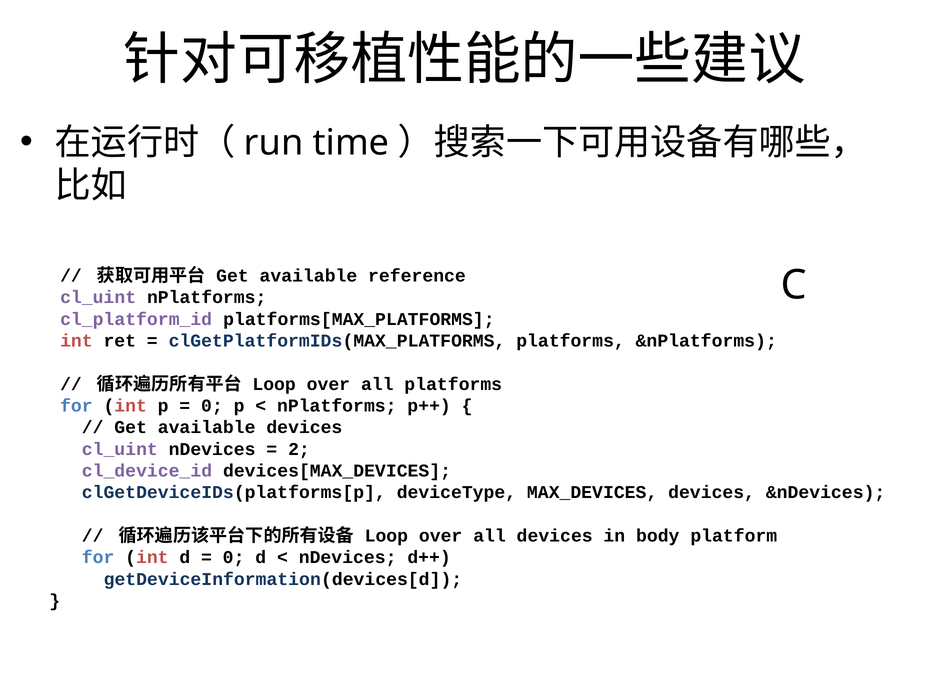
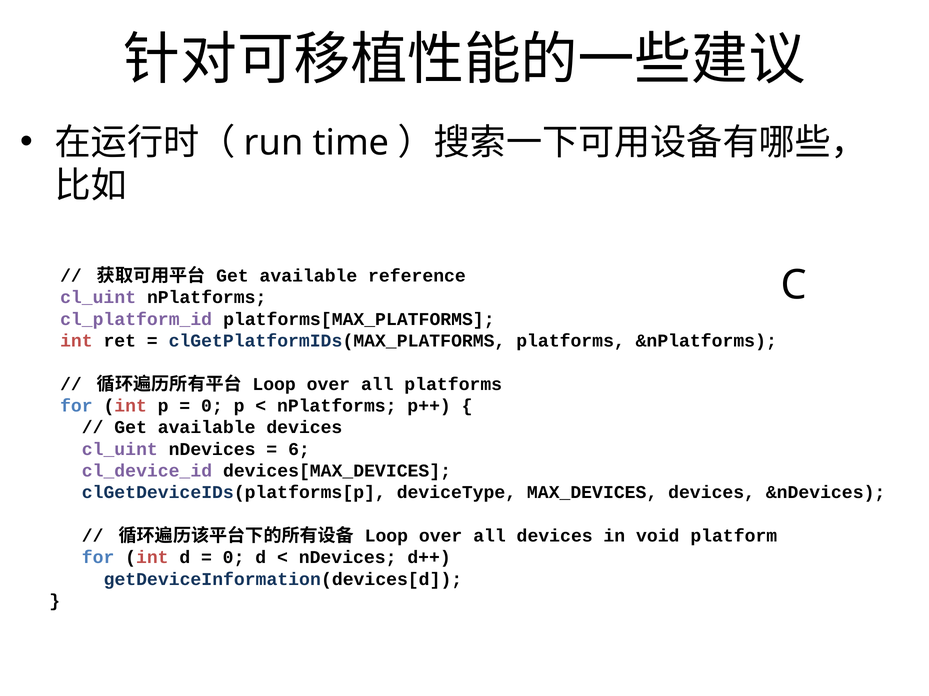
2: 2 -> 6
body: body -> void
